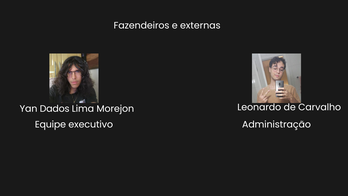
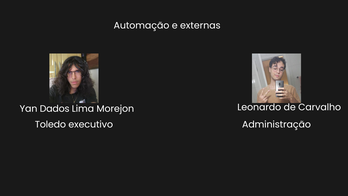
Fazendeiros: Fazendeiros -> Automação
Equipe: Equipe -> Toledo
